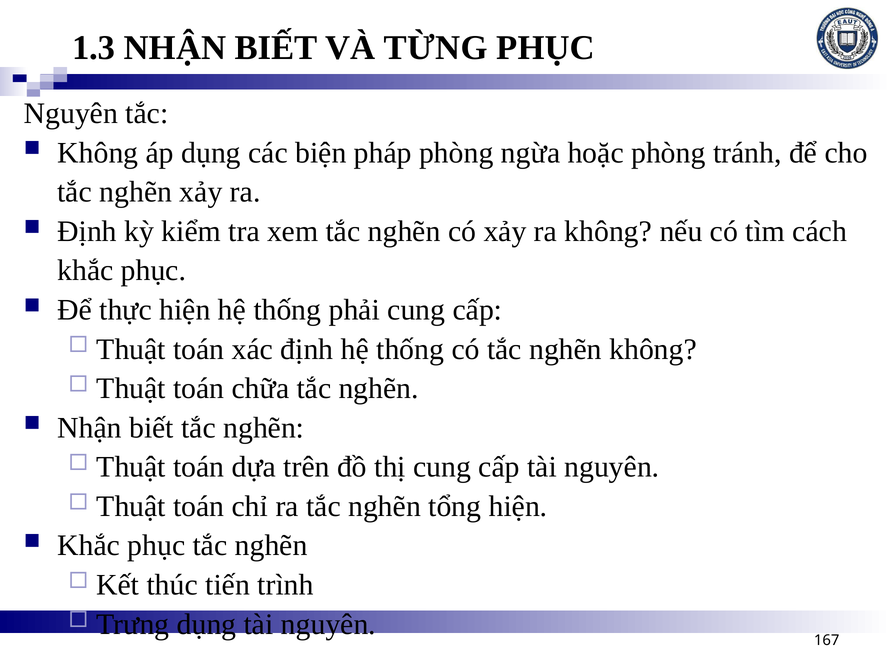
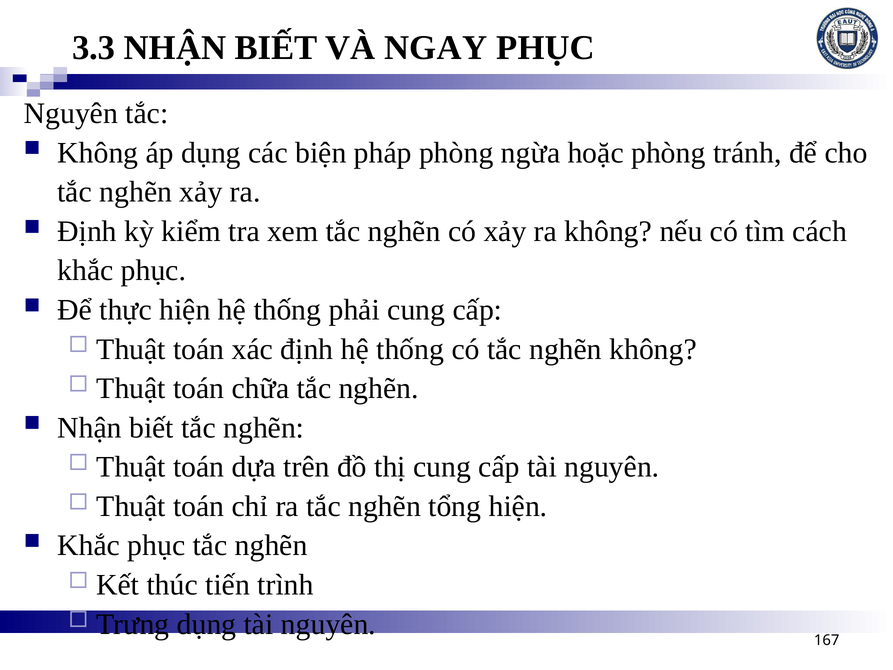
1.3: 1.3 -> 3.3
TỪNG: TỪNG -> NGAY
